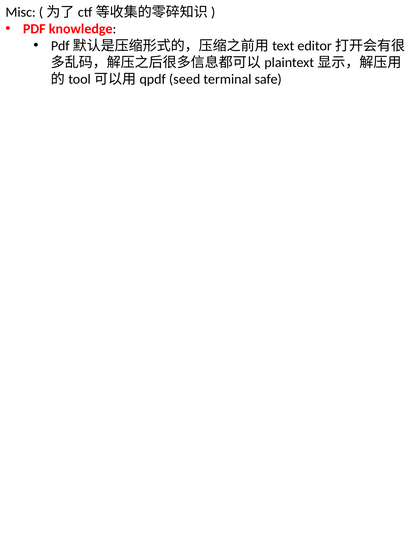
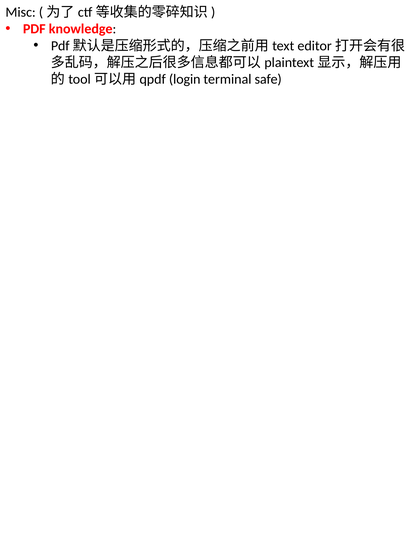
seed: seed -> login
